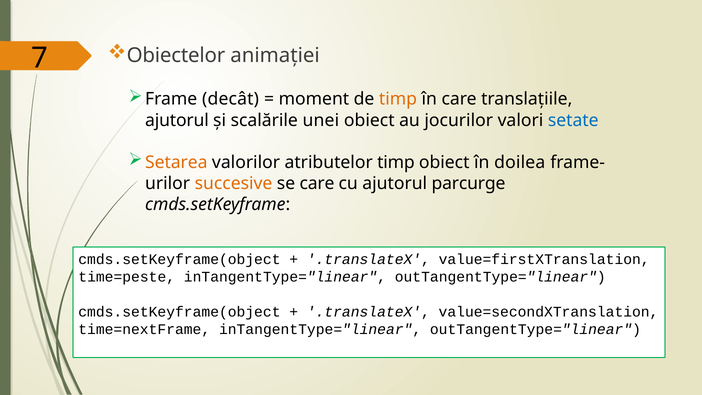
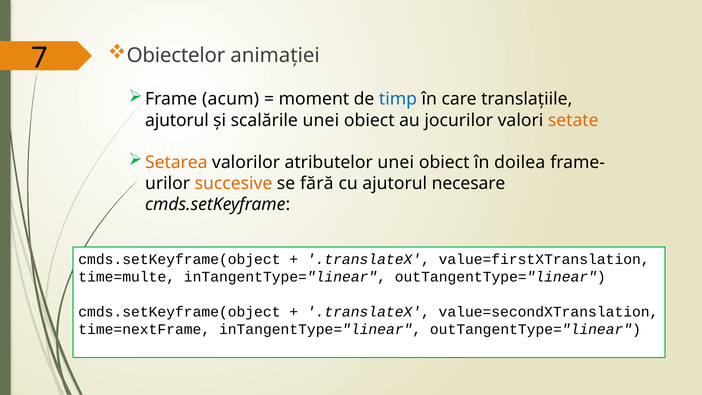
decât: decât -> acum
timp at (398, 99) colour: orange -> blue
setate colour: blue -> orange
atributelor timp: timp -> unei
se care: care -> fără
parcurge: parcurge -> necesare
time=peste: time=peste -> time=multe
